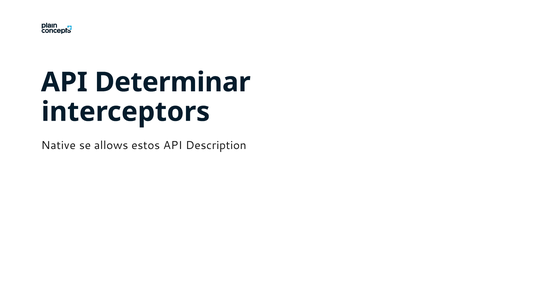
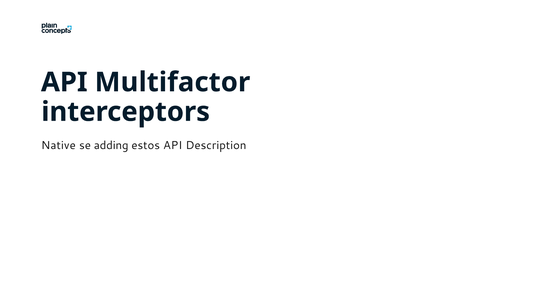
Determinar: Determinar -> Multifactor
allows: allows -> adding
